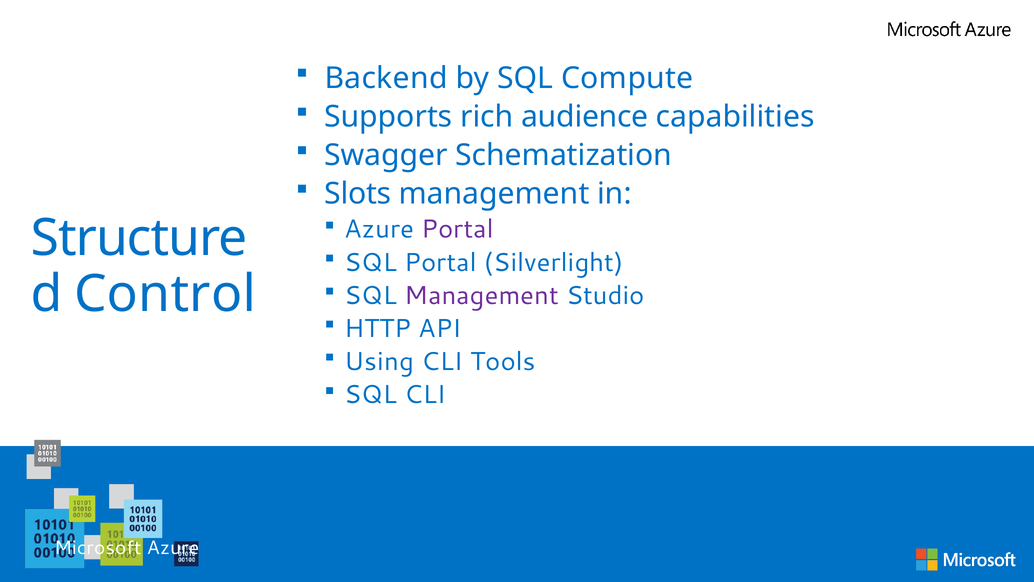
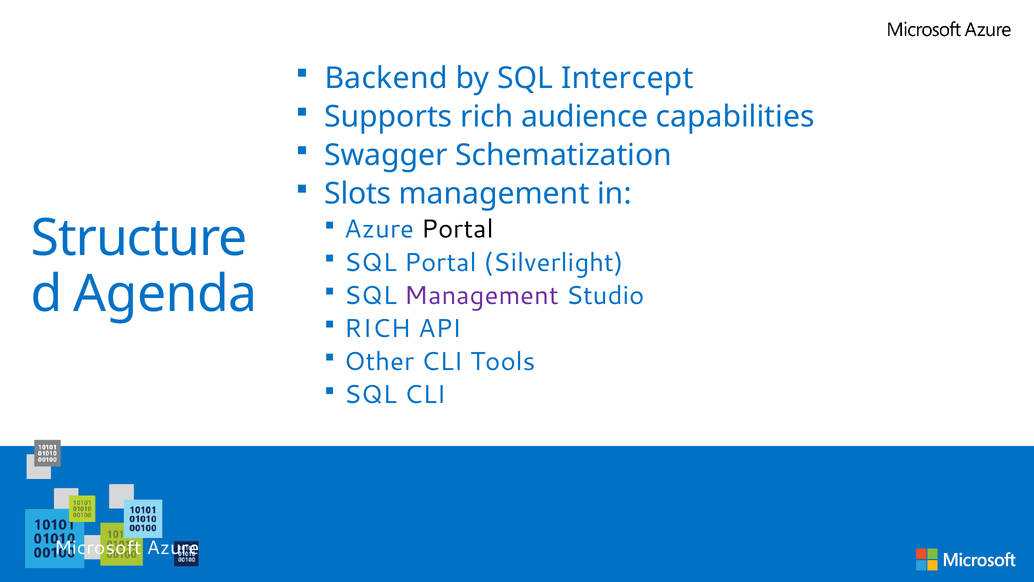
Compute: Compute -> Intercept
Portal at (458, 229) colour: purple -> black
Control: Control -> Agenda
HTTP at (378, 329): HTTP -> RICH
Using: Using -> Other
